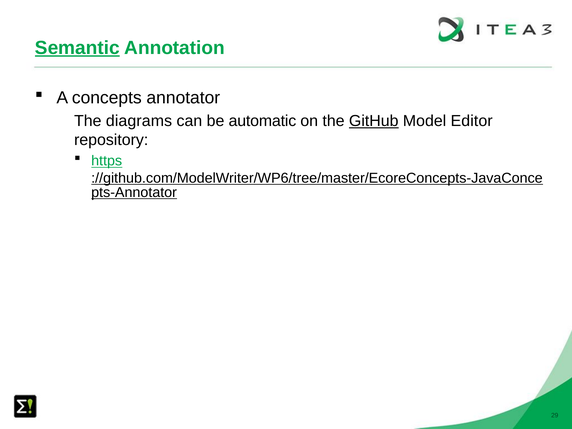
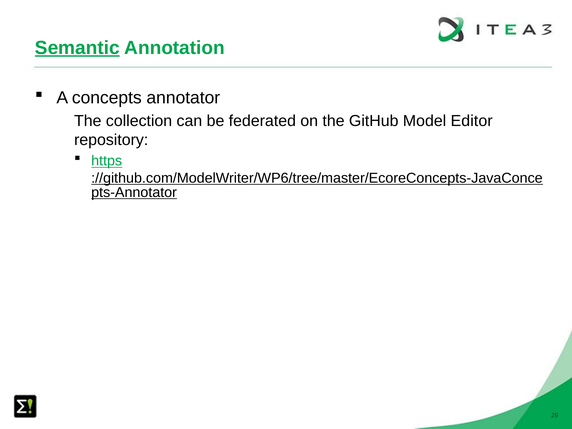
diagrams: diagrams -> collection
automatic: automatic -> federated
GitHub underline: present -> none
